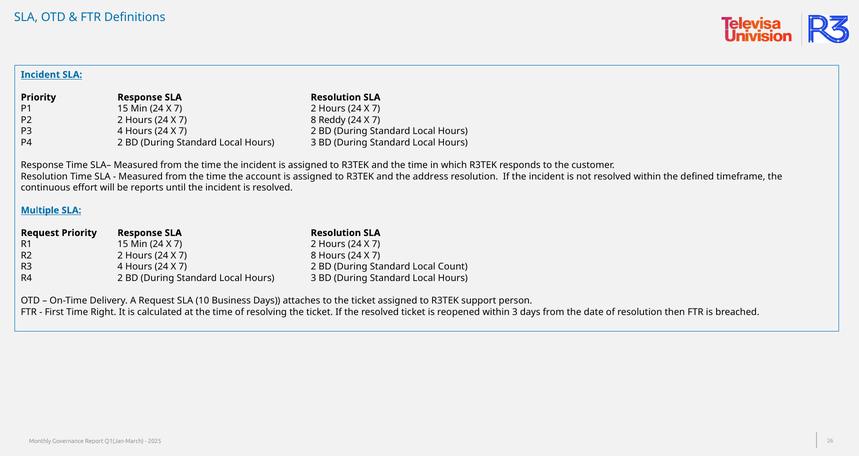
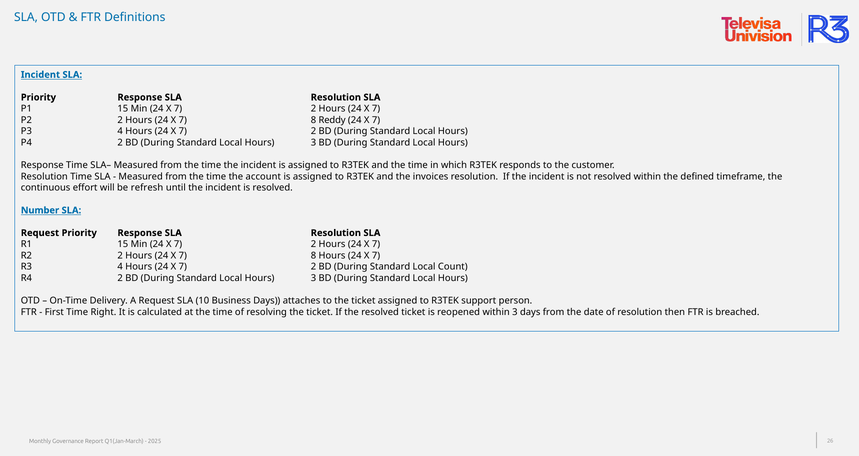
address: address -> invoices
reports: reports -> refresh
Multiple: Multiple -> Number
